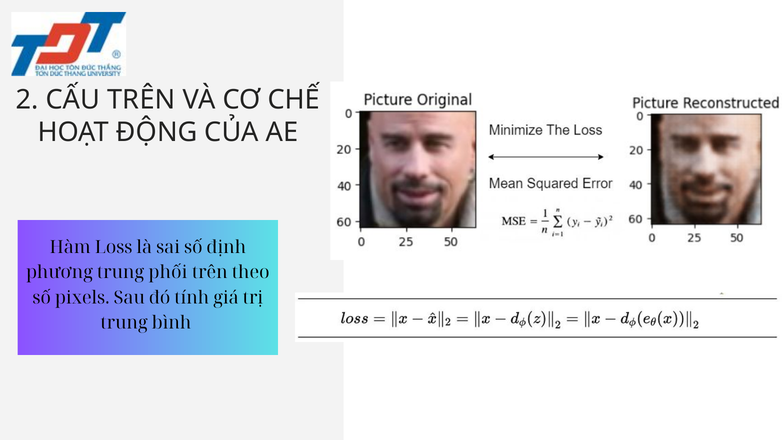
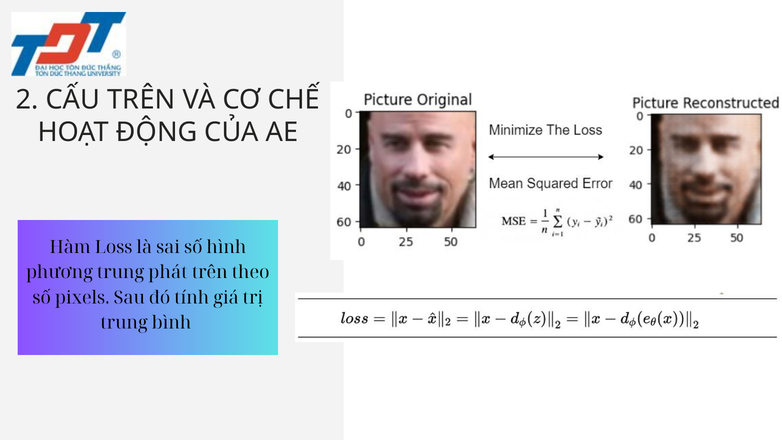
định: định -> hình
phối: phối -> phát
